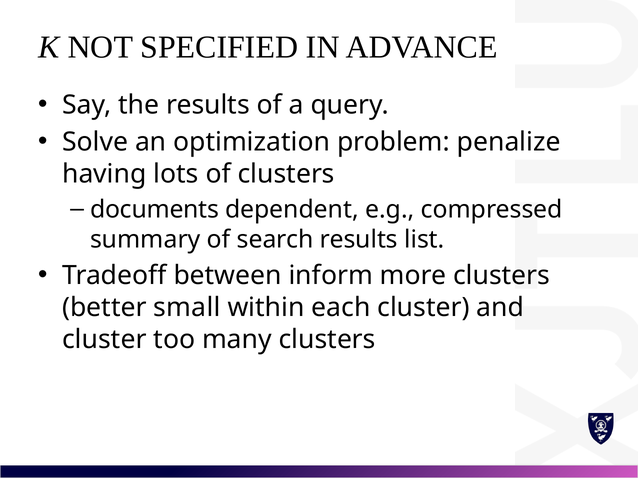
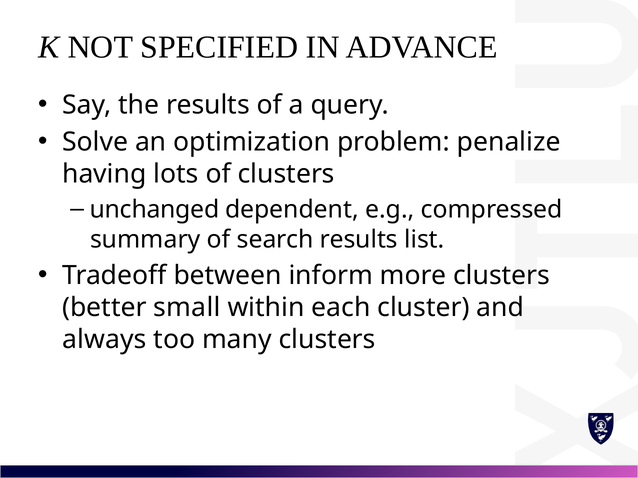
documents: documents -> unchanged
cluster at (104, 340): cluster -> always
